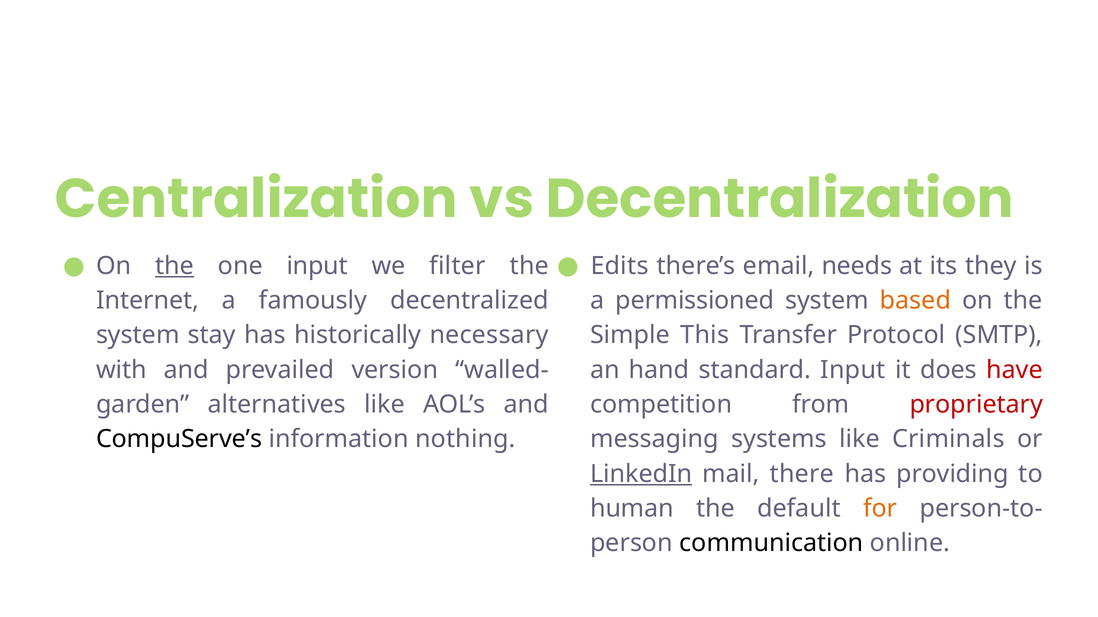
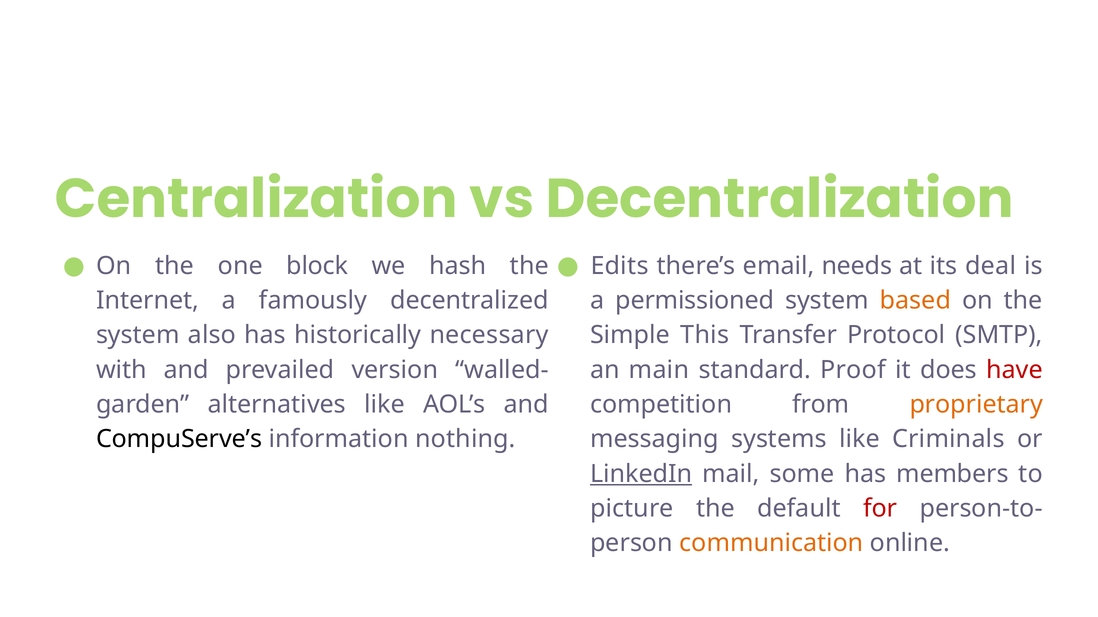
the at (175, 266) underline: present -> none
one input: input -> block
filter: filter -> hash
they: they -> deal
stay: stay -> also
hand: hand -> main
standard Input: Input -> Proof
proprietary colour: red -> orange
there: there -> some
providing: providing -> members
human: human -> picture
for colour: orange -> red
communication colour: black -> orange
